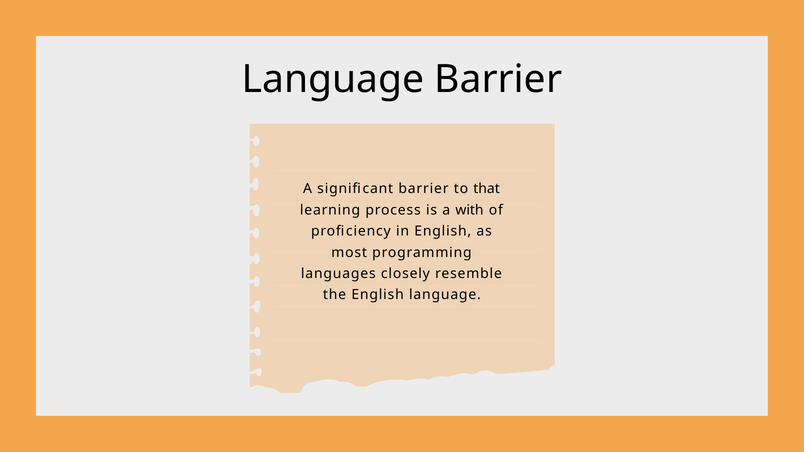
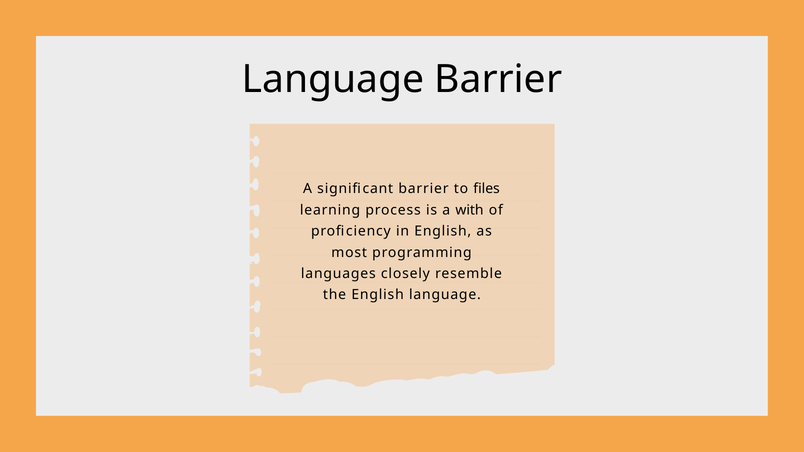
that: that -> files
